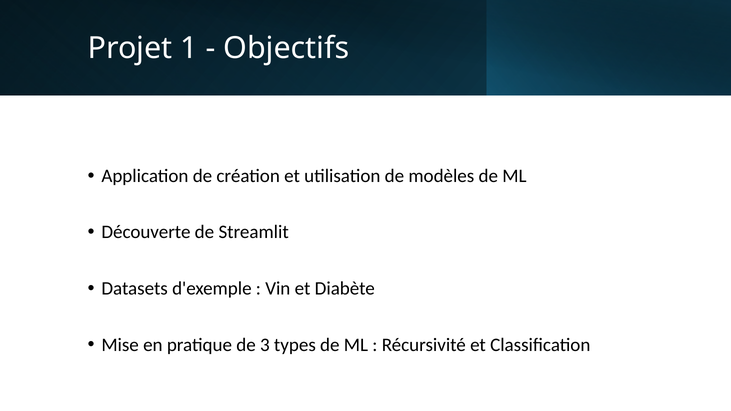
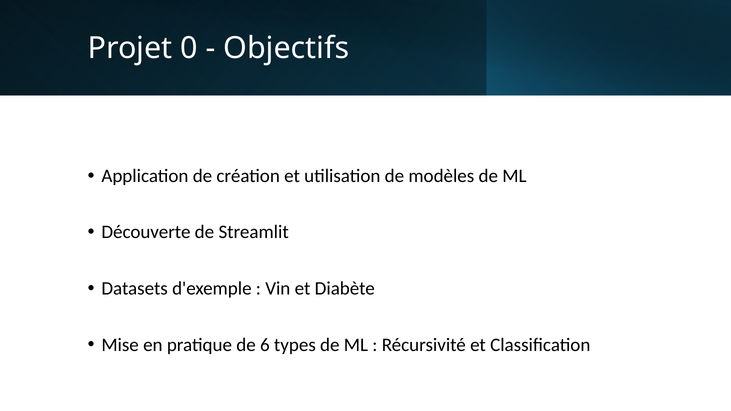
1: 1 -> 0
3: 3 -> 6
